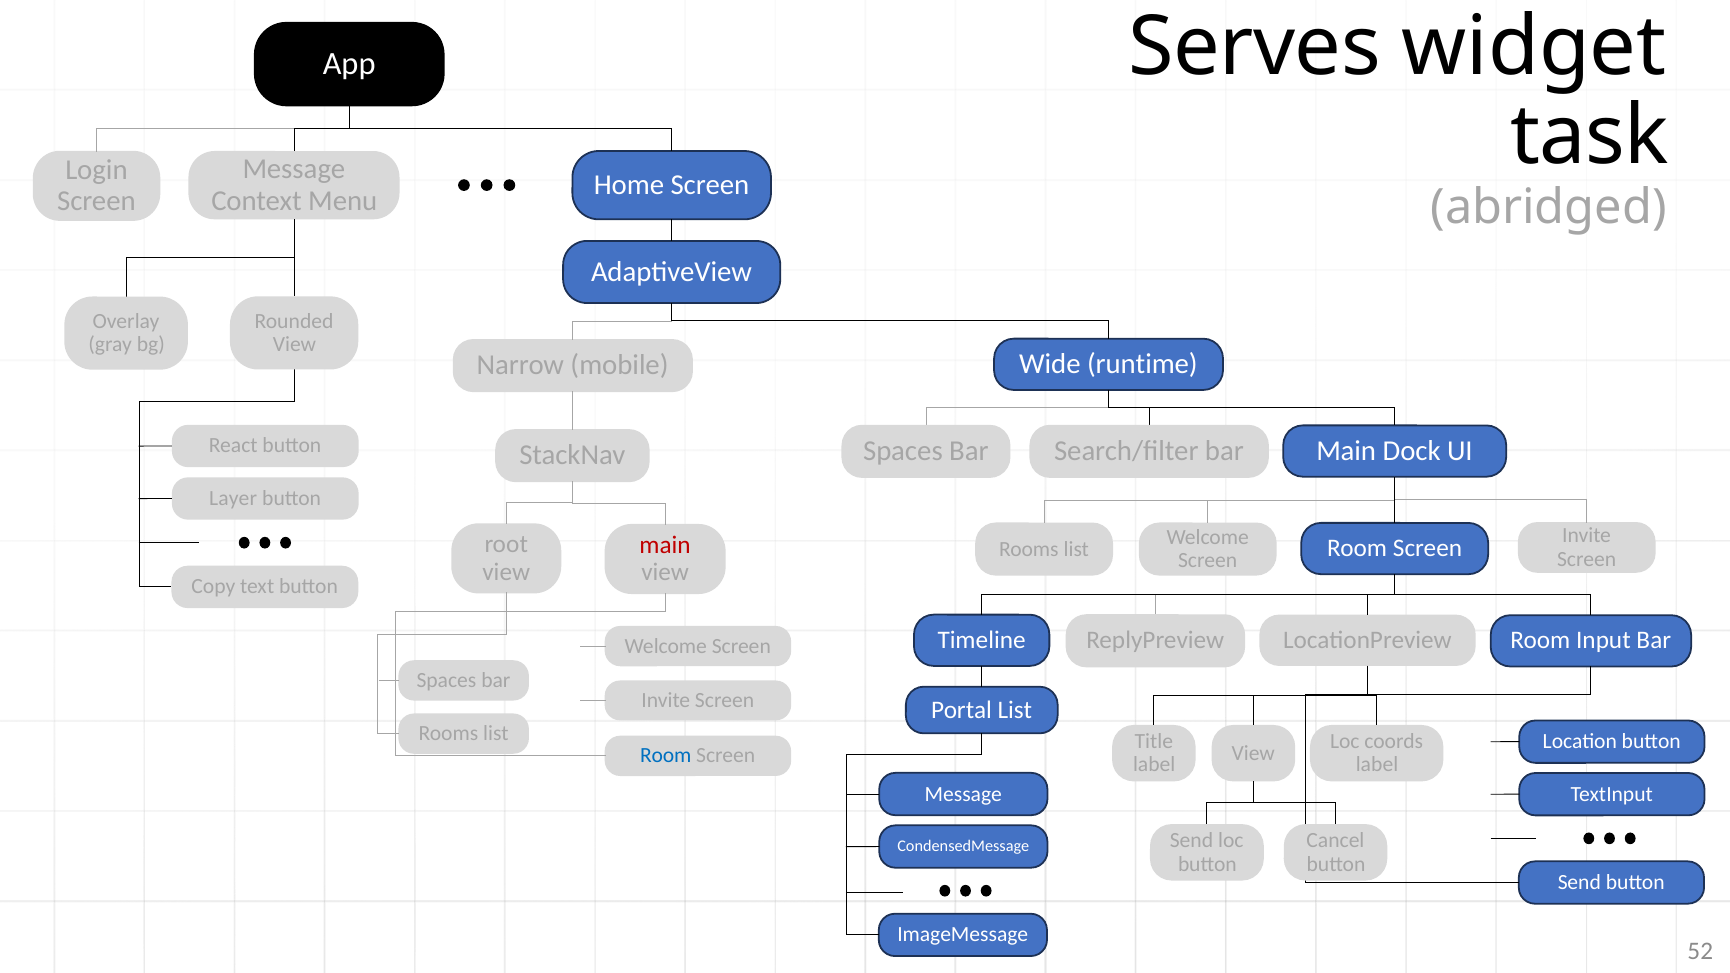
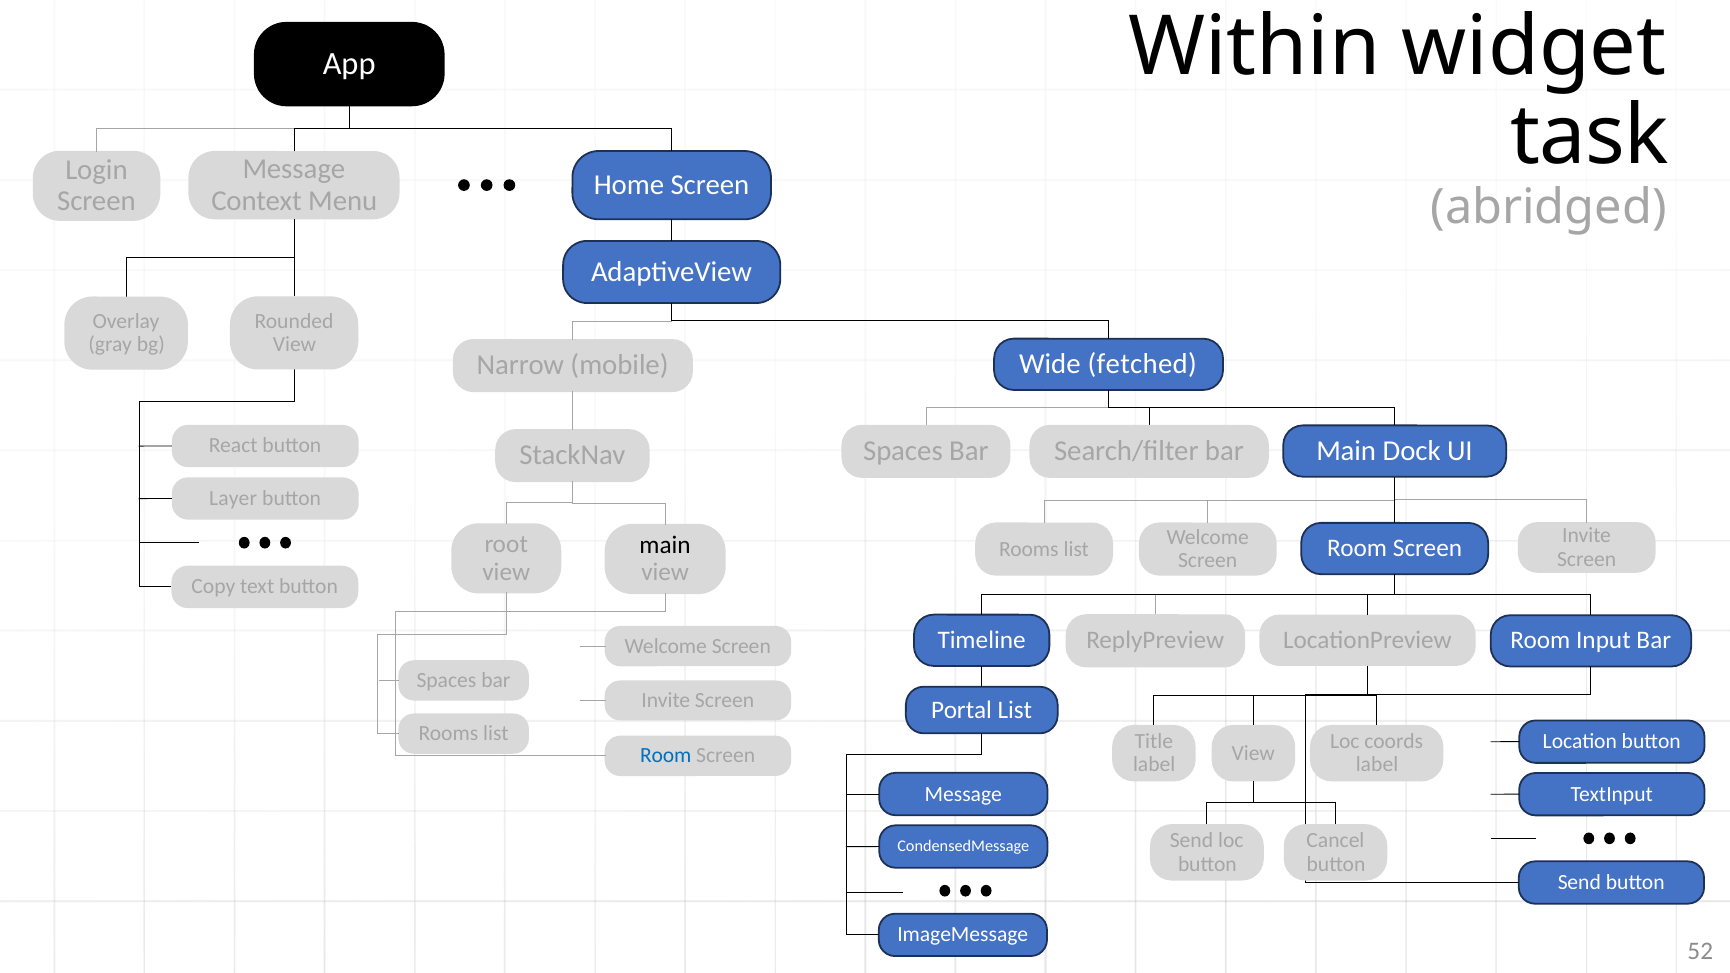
Serves: Serves -> Within
runtime: runtime -> fetched
main at (665, 545) colour: red -> black
